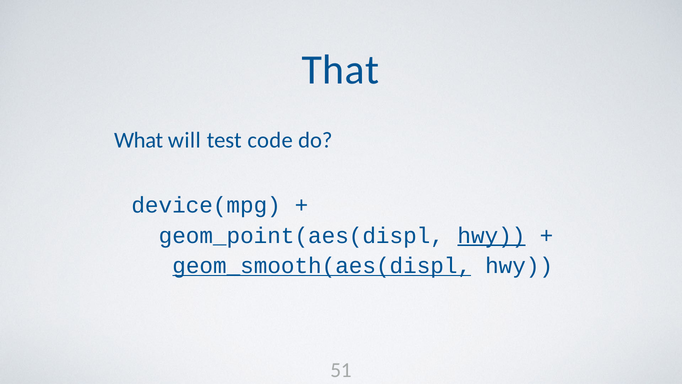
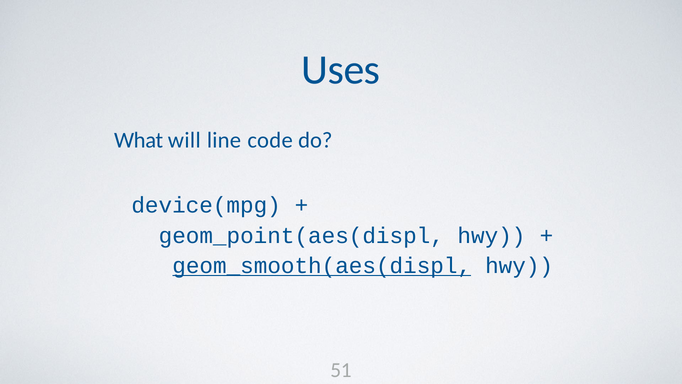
That: That -> Uses
test: test -> line
hwy at (491, 235) underline: present -> none
